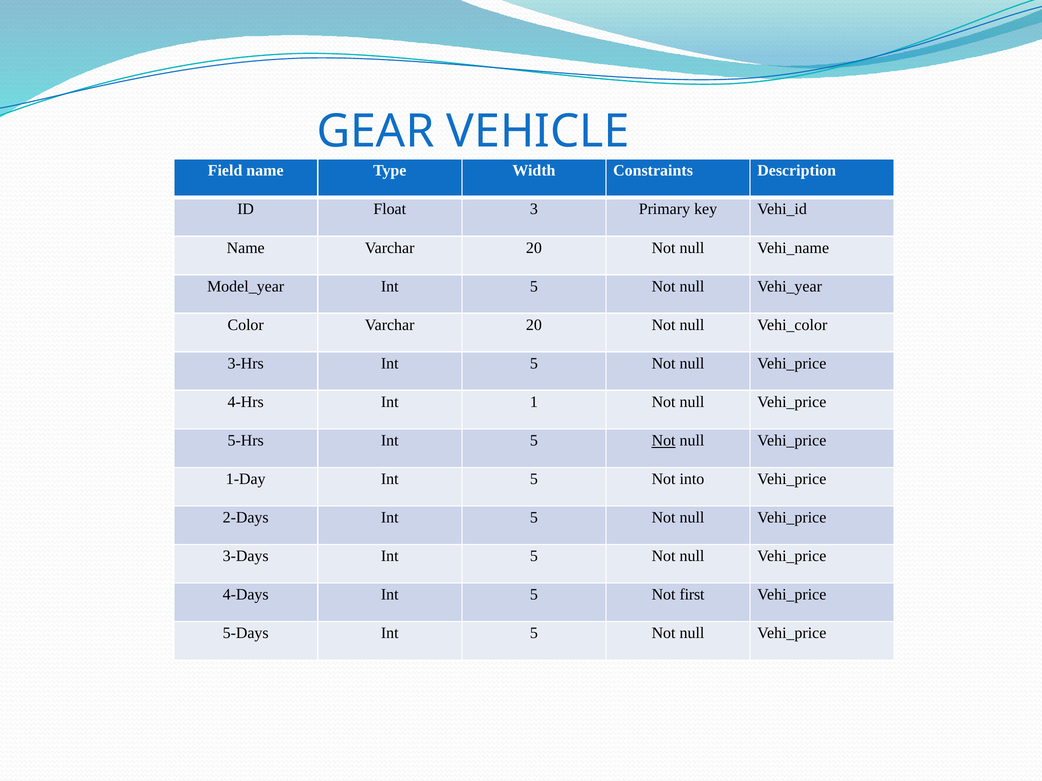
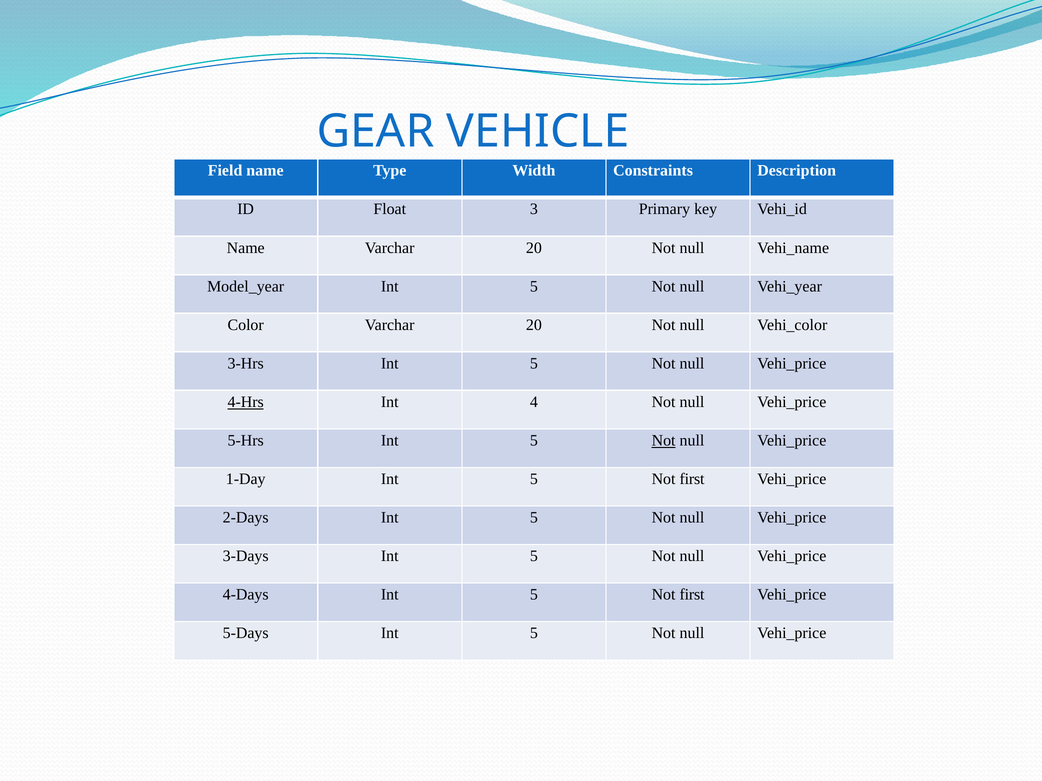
4-Hrs underline: none -> present
1: 1 -> 4
into at (692, 479): into -> first
